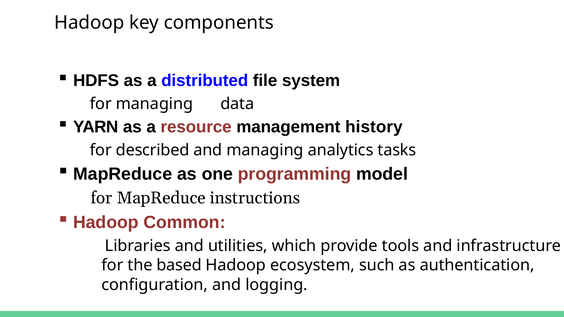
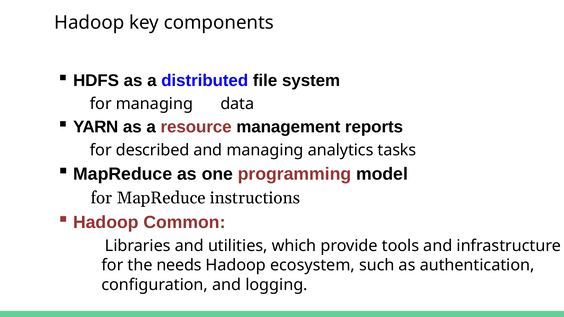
history: history -> reports
based: based -> needs
